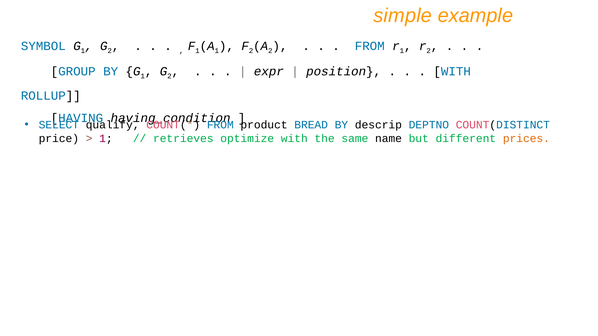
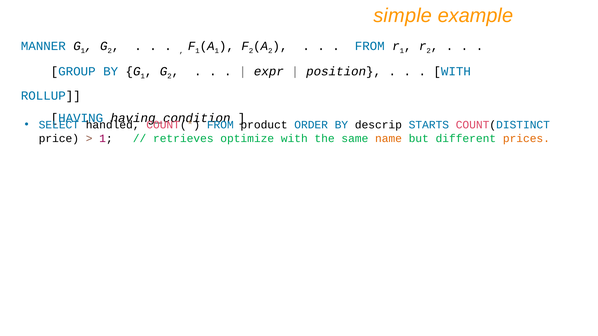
SYMBOL: SYMBOL -> MANNER
qualify: qualify -> handled
BREAD: BREAD -> ORDER
DEPTNO: DEPTNO -> STARTS
name colour: black -> orange
